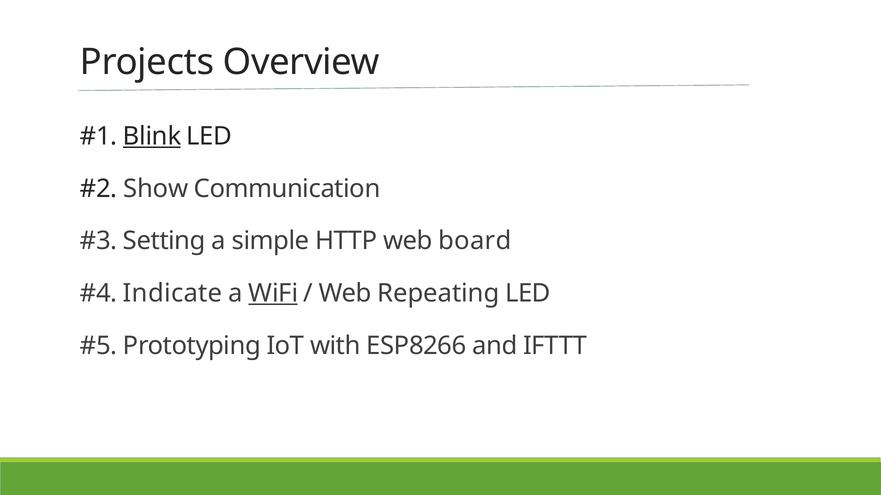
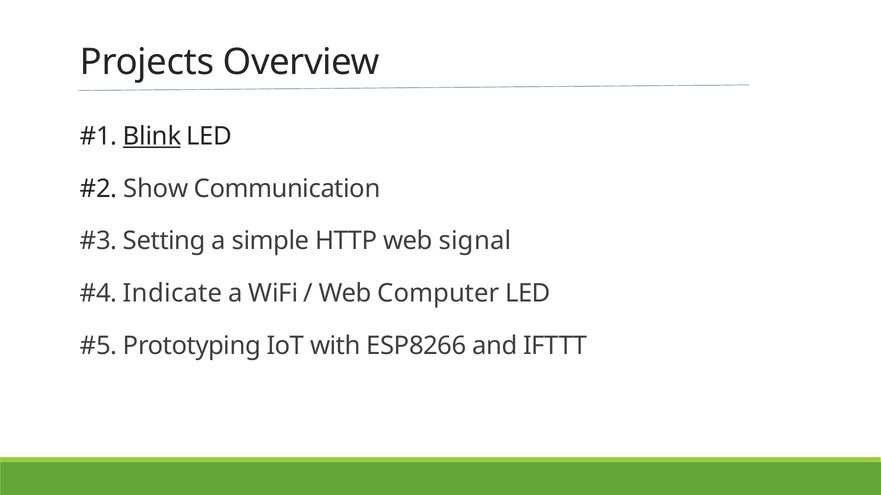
board: board -> signal
WiFi underline: present -> none
Repeating: Repeating -> Computer
